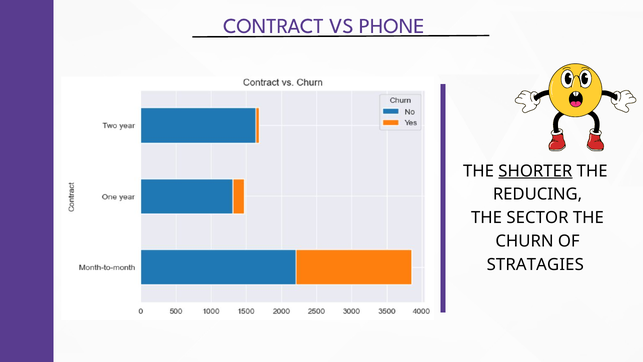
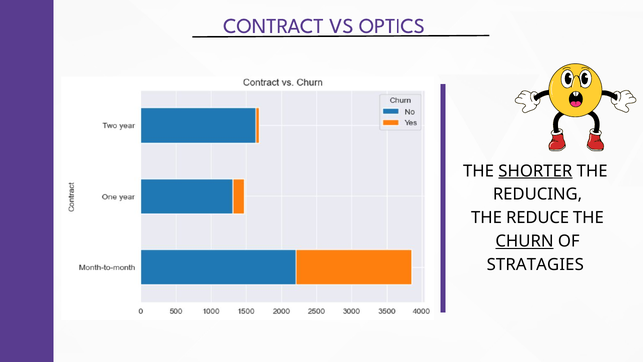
PHONE: PHONE -> OPTICS
SECTOR: SECTOR -> REDUCE
CHURN underline: none -> present
